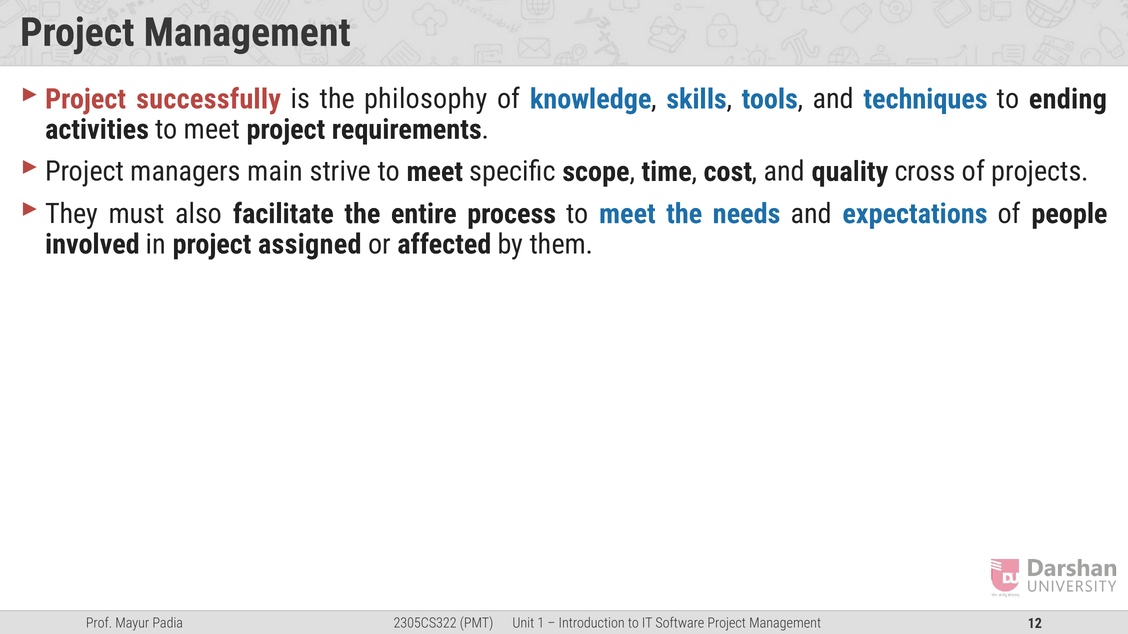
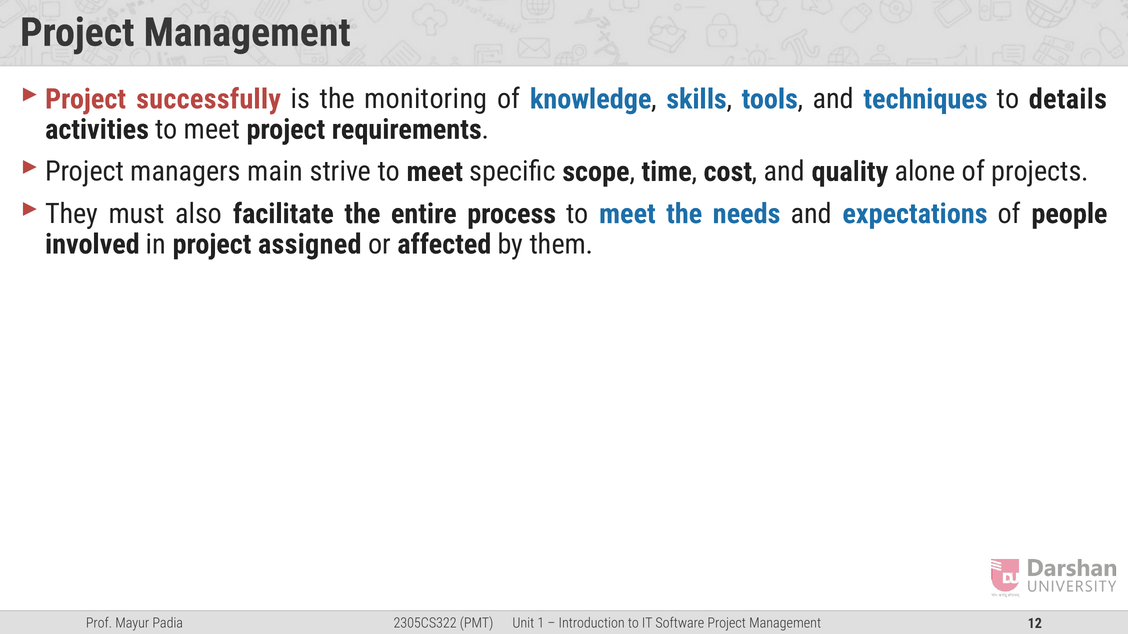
philosophy: philosophy -> monitoring
ending: ending -> details
cross: cross -> alone
